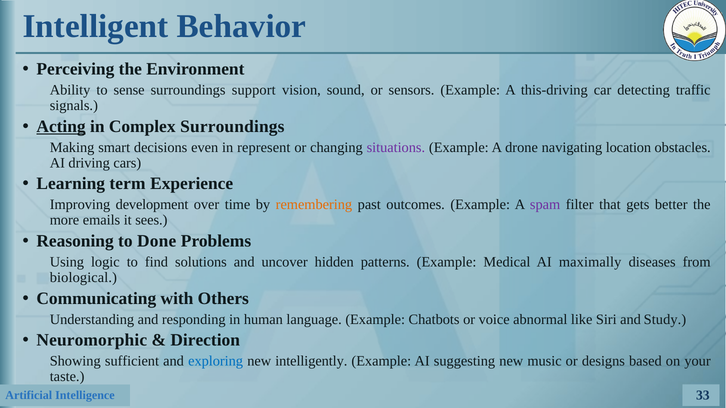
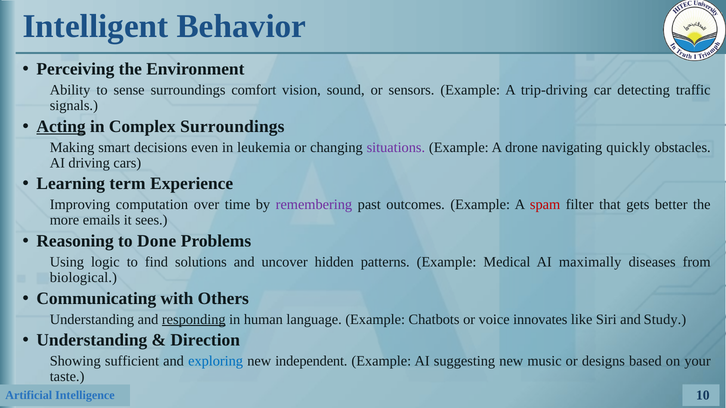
support: support -> comfort
this-driving: this-driving -> trip-driving
represent: represent -> leukemia
location: location -> quickly
development: development -> computation
remembering colour: orange -> purple
spam colour: purple -> red
responding underline: none -> present
abnormal: abnormal -> innovates
Neuromorphic at (92, 340): Neuromorphic -> Understanding
intelligently: intelligently -> independent
33: 33 -> 10
